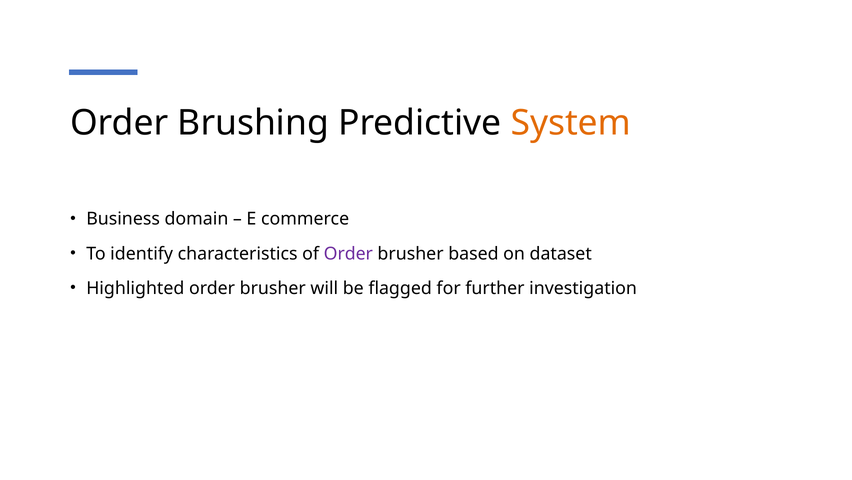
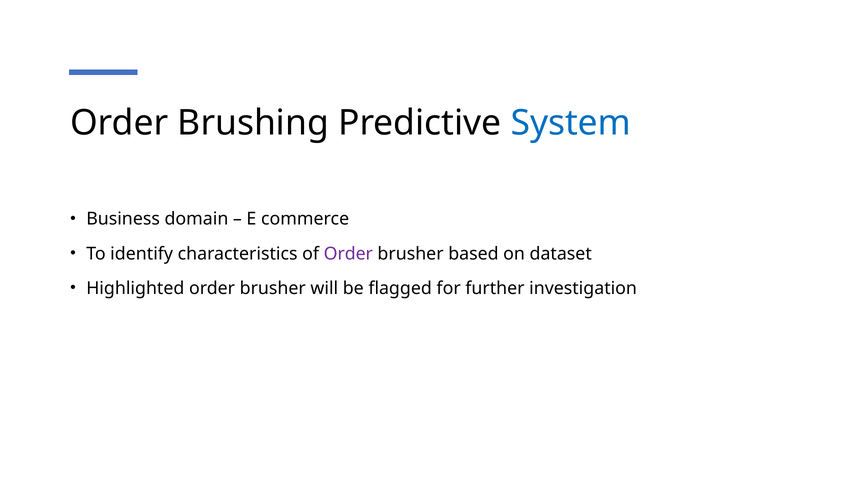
System colour: orange -> blue
